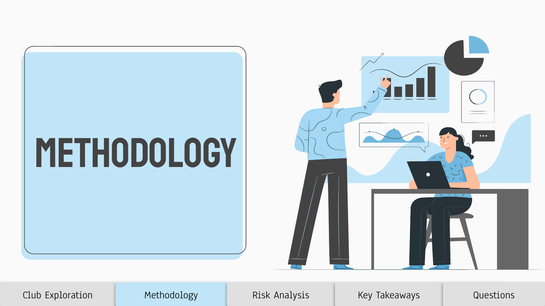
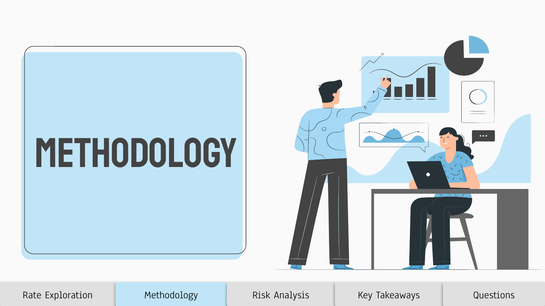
Club: Club -> Rate
